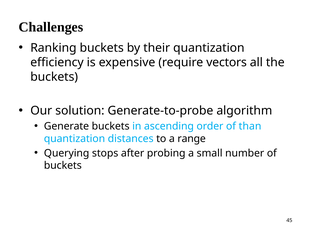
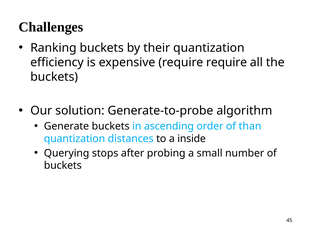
require vectors: vectors -> require
range: range -> inside
